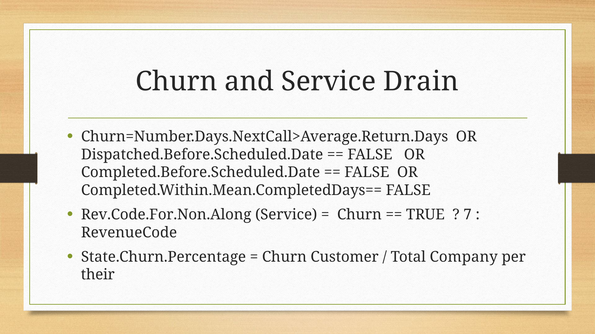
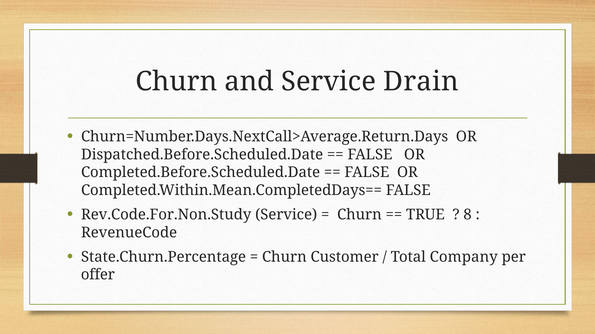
Rev.Code.For.Non.Along: Rev.Code.For.Non.Along -> Rev.Code.For.Non.Study
7: 7 -> 8
their: their -> offer
